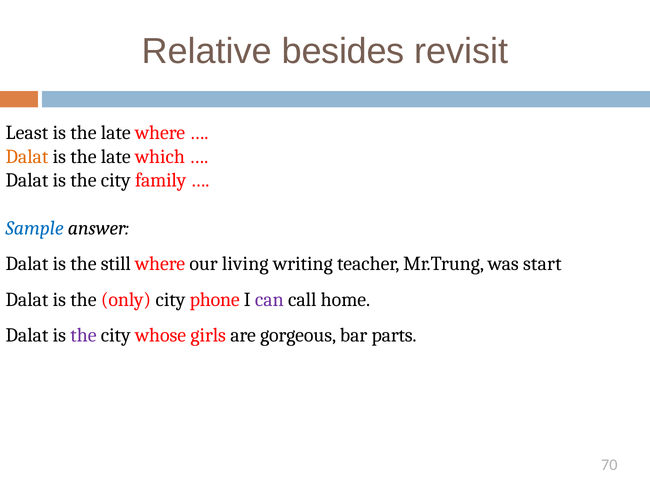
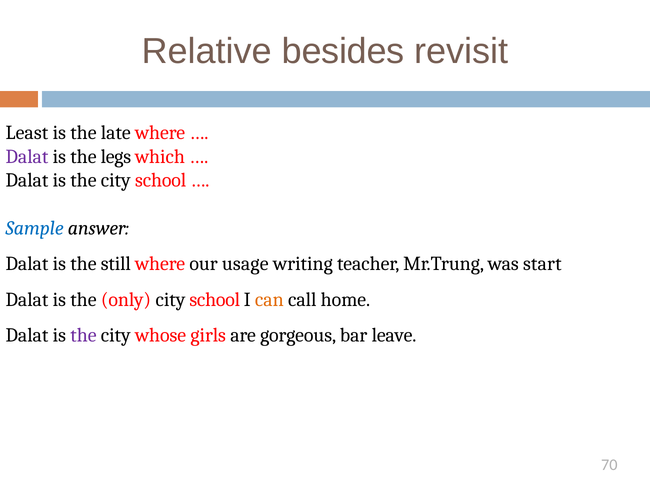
Dalat at (27, 156) colour: orange -> purple
late at (116, 156): late -> legs
the city family: family -> school
living: living -> usage
only city phone: phone -> school
can colour: purple -> orange
parts: parts -> leave
